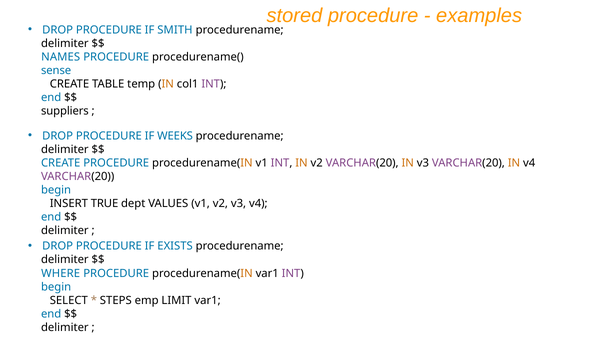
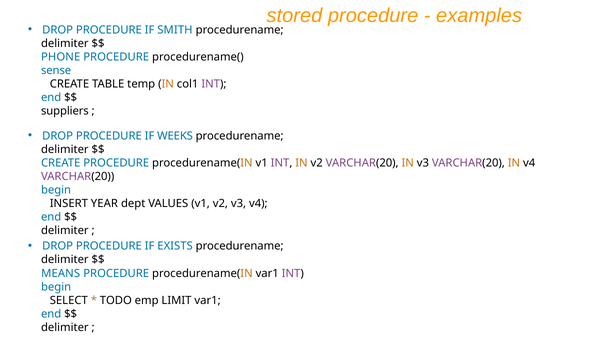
NAMES: NAMES -> PHONE
TRUE: TRUE -> YEAR
WHERE: WHERE -> MEANS
STEPS: STEPS -> TODO
